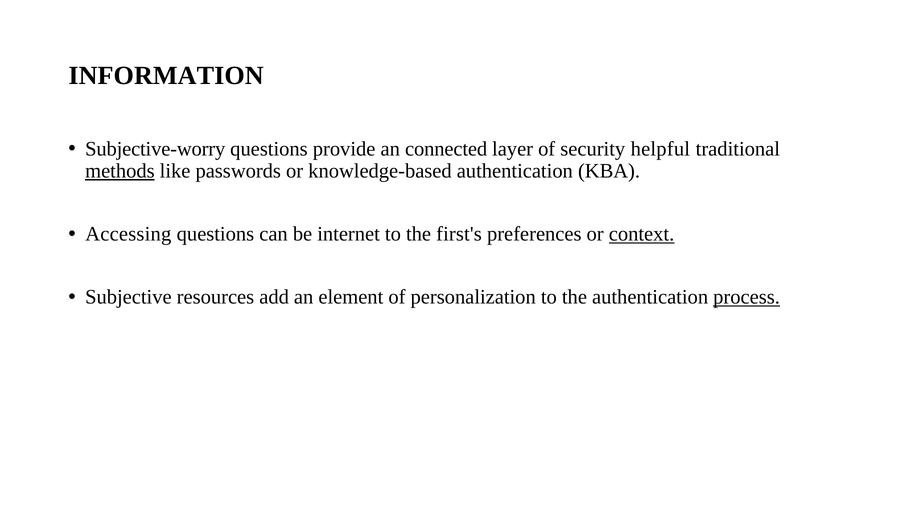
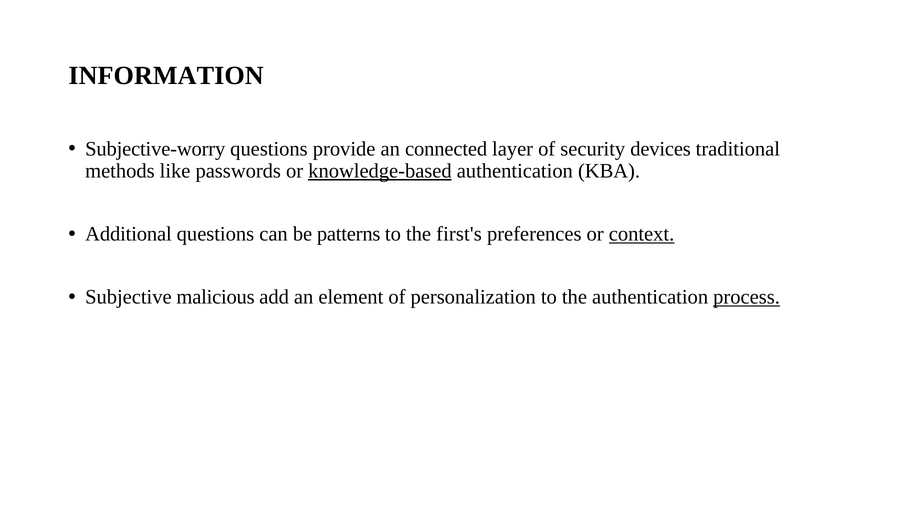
helpful: helpful -> devices
methods underline: present -> none
knowledge-based underline: none -> present
Accessing: Accessing -> Additional
internet: internet -> patterns
resources: resources -> malicious
